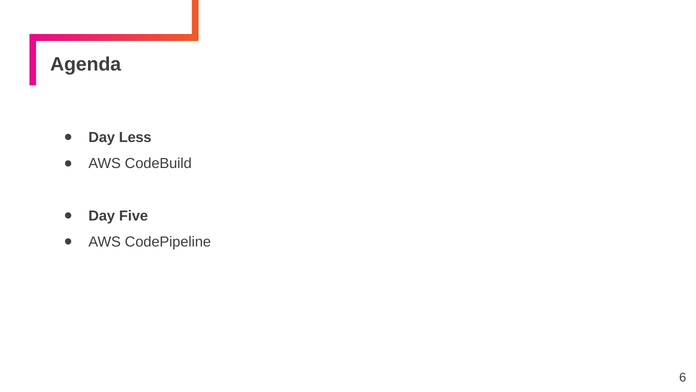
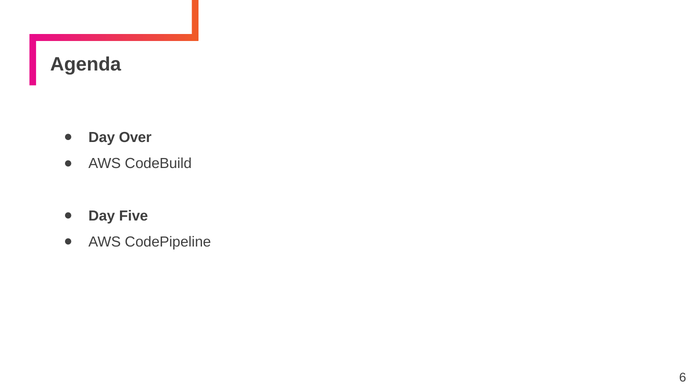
Less: Less -> Over
